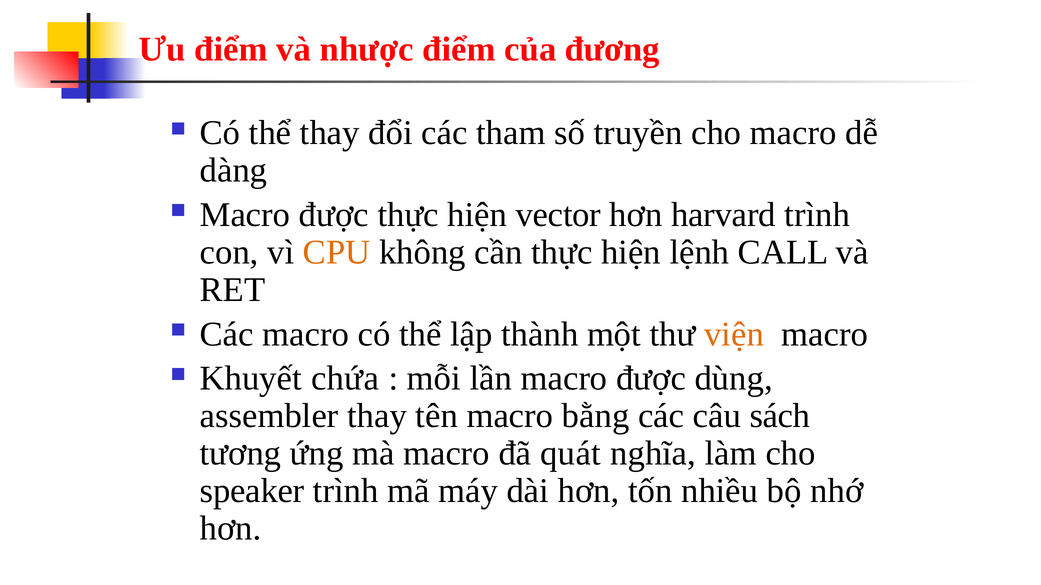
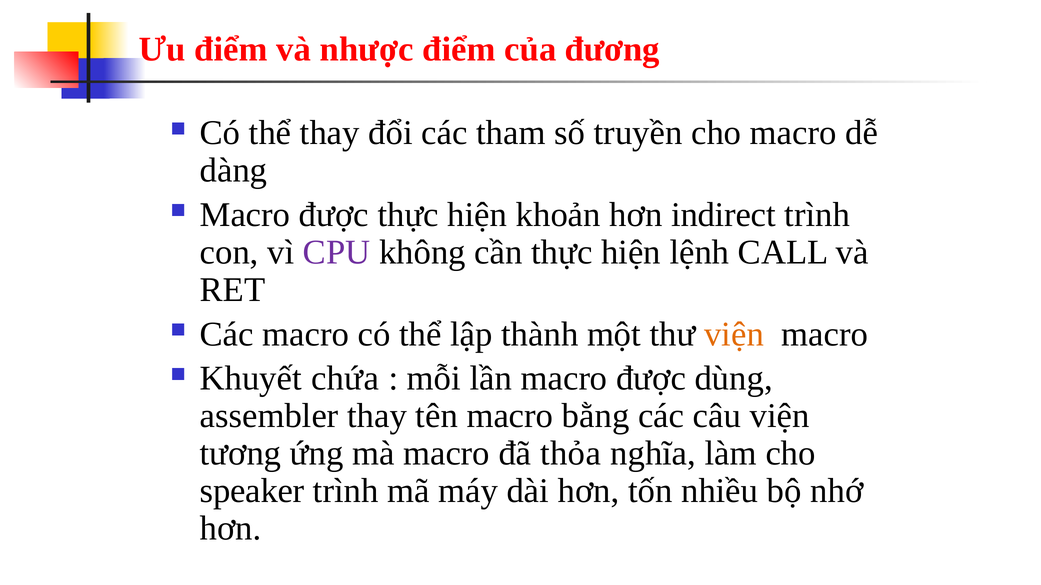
vector: vector -> khoản
harvard: harvard -> indirect
CPU colour: orange -> purple
câu sách: sách -> viện
quát: quát -> thỏa
